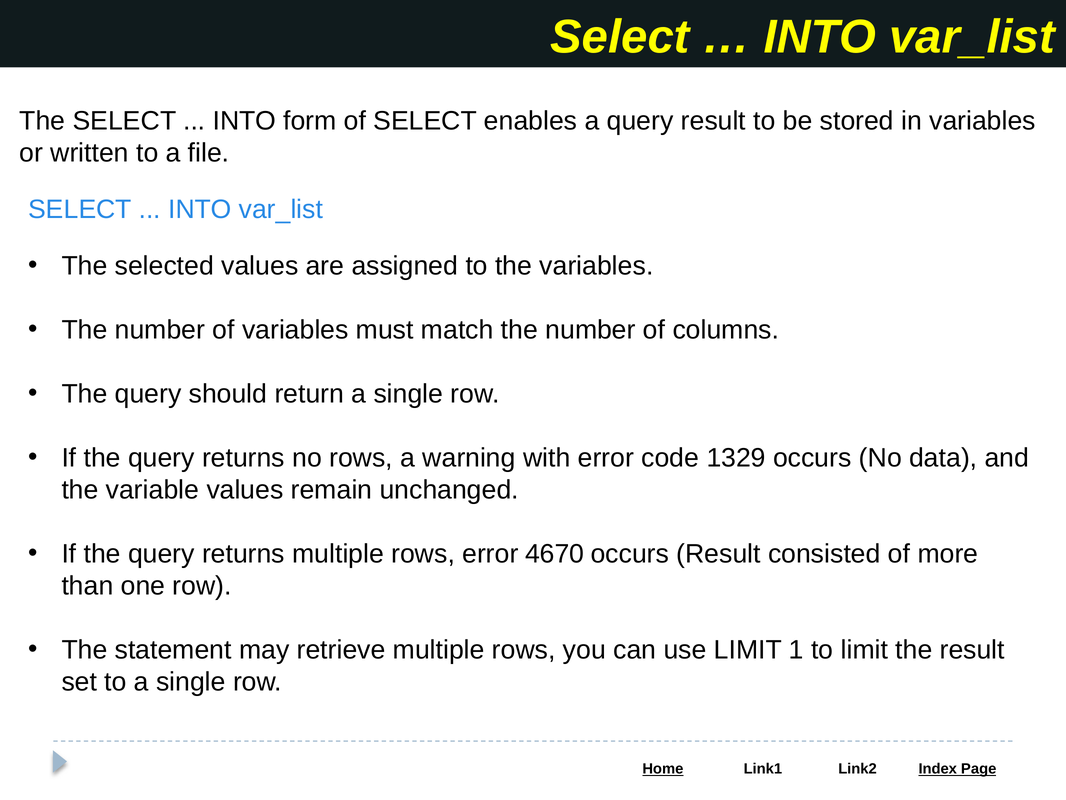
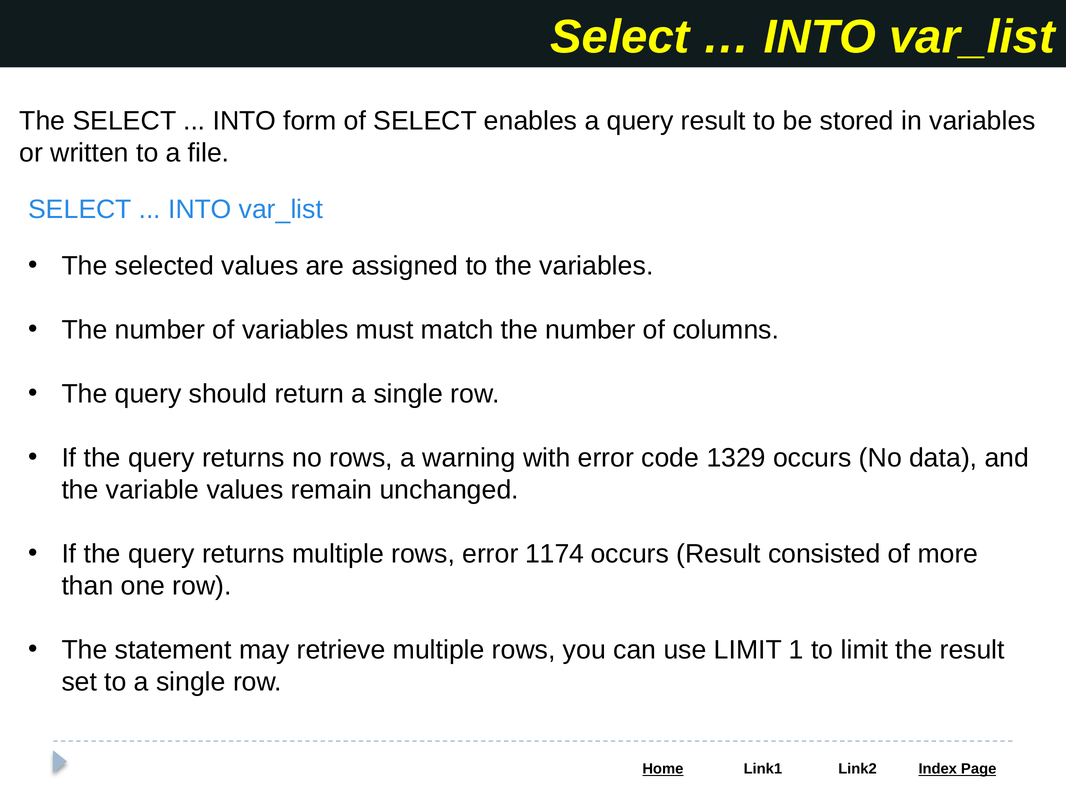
4670: 4670 -> 1174
